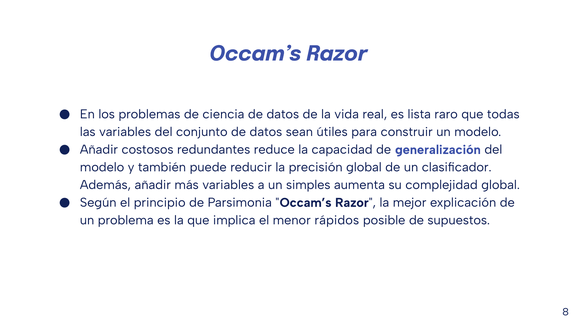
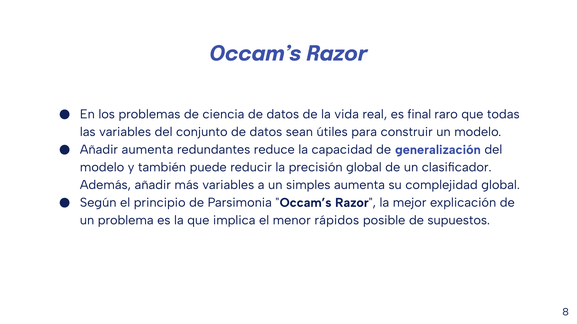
lista: lista -> final
Añadir costosos: costosos -> aumenta
